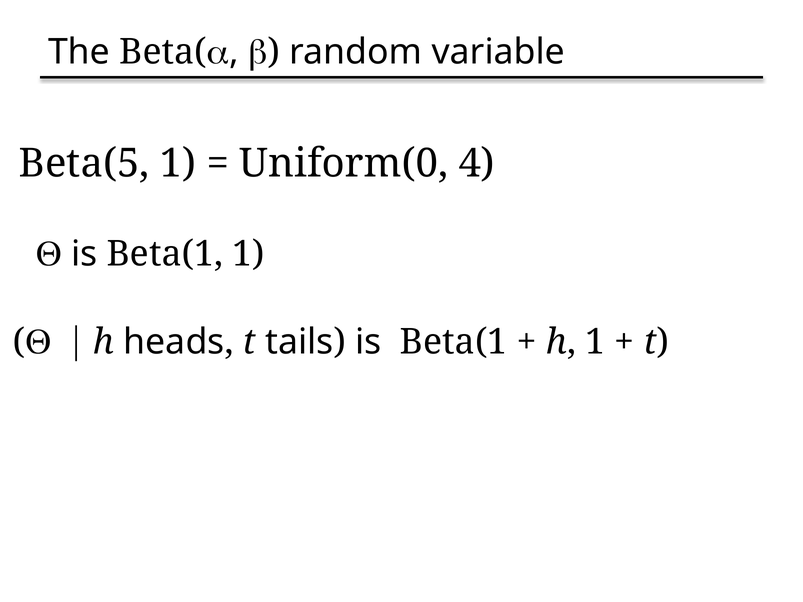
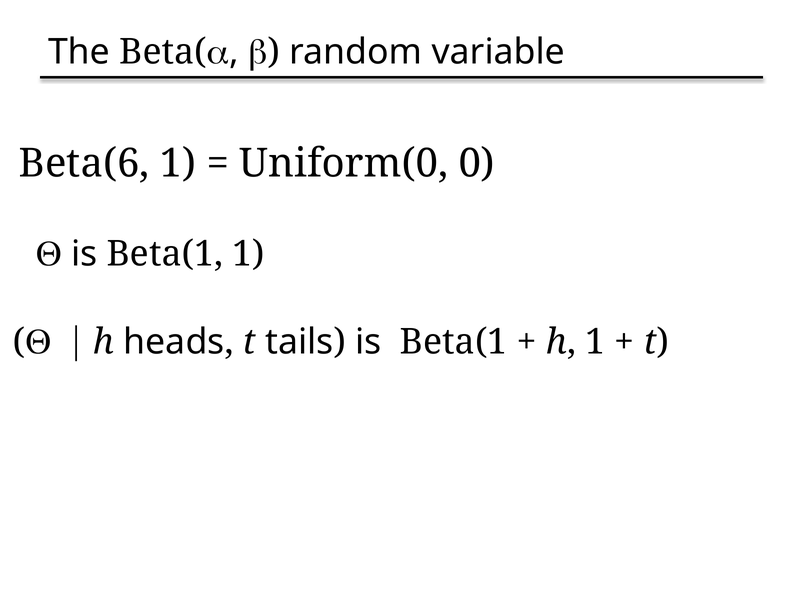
Beta(5: Beta(5 -> Beta(6
4: 4 -> 0
